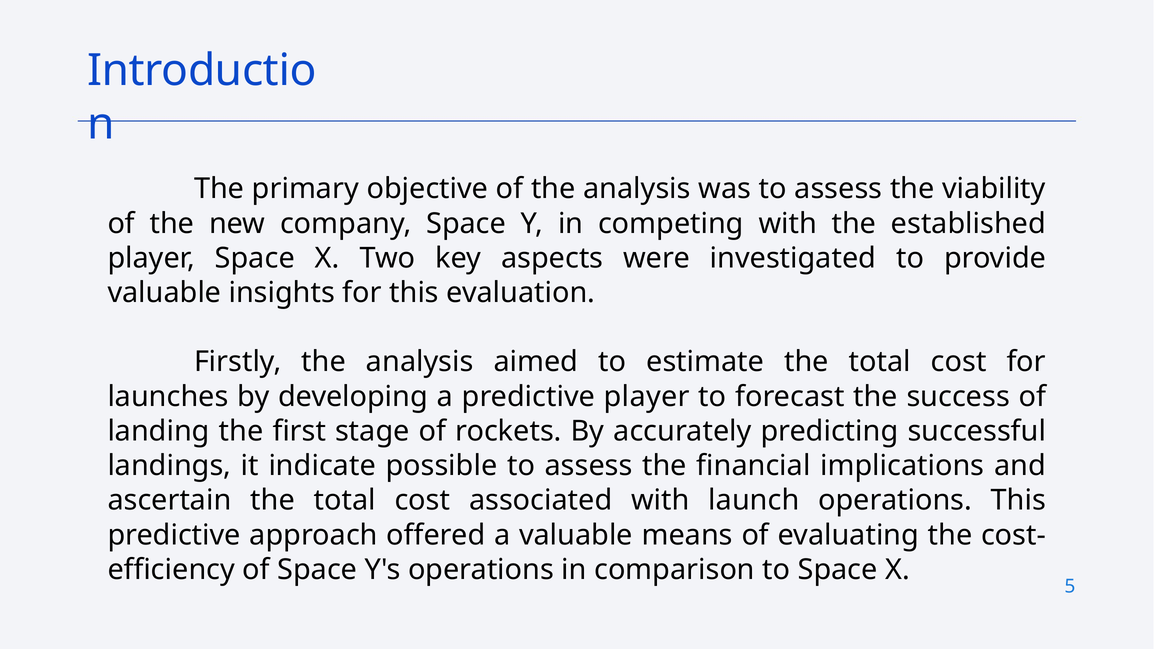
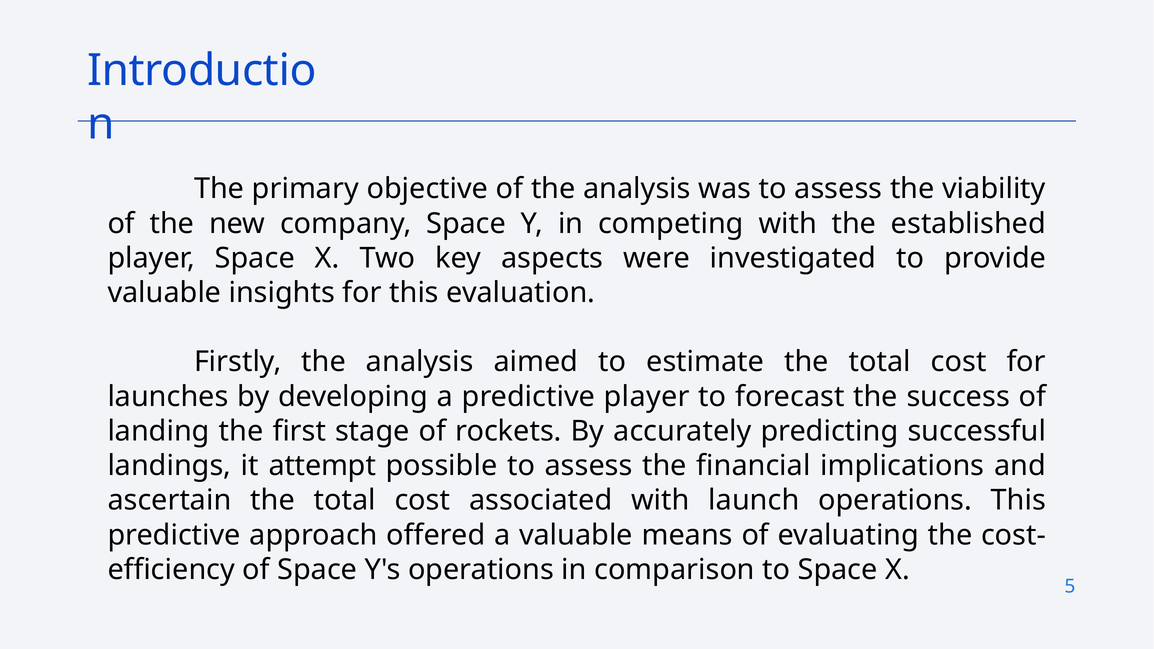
indicate: indicate -> attempt
